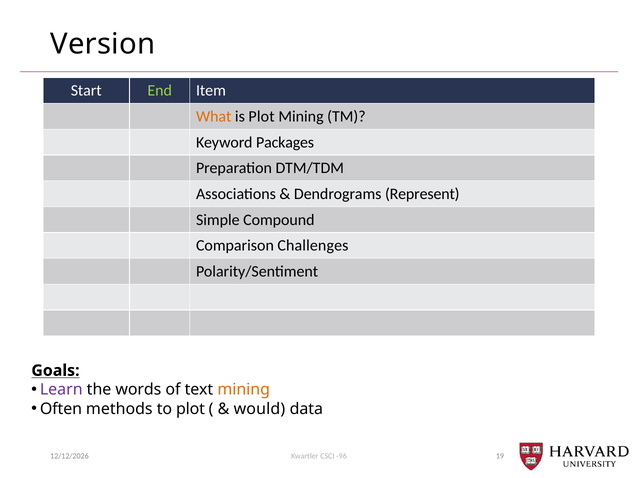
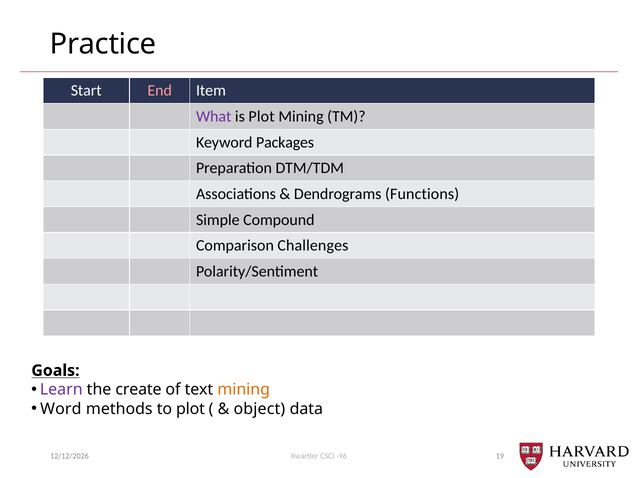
Version: Version -> Practice
End colour: light green -> pink
What colour: orange -> purple
Represent: Represent -> Functions
words: words -> create
Often: Often -> Word
would: would -> object
